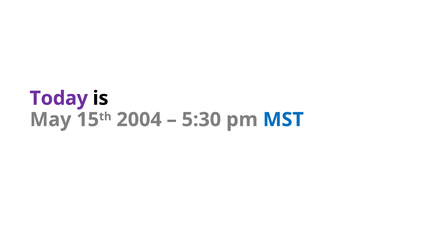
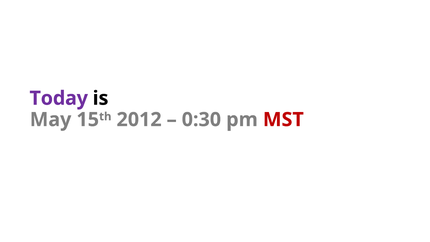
2004: 2004 -> 2012
5:30: 5:30 -> 0:30
MST colour: blue -> red
